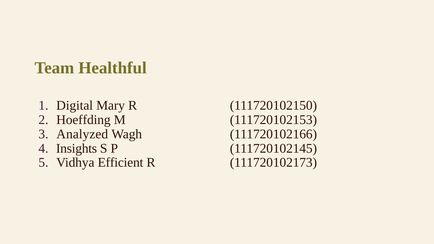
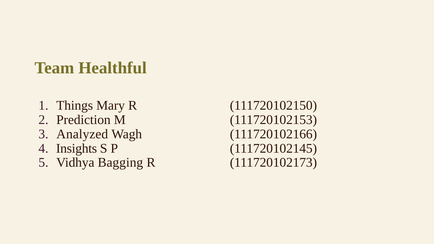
Digital: Digital -> Things
Hoeffding: Hoeffding -> Prediction
Efficient: Efficient -> Bagging
